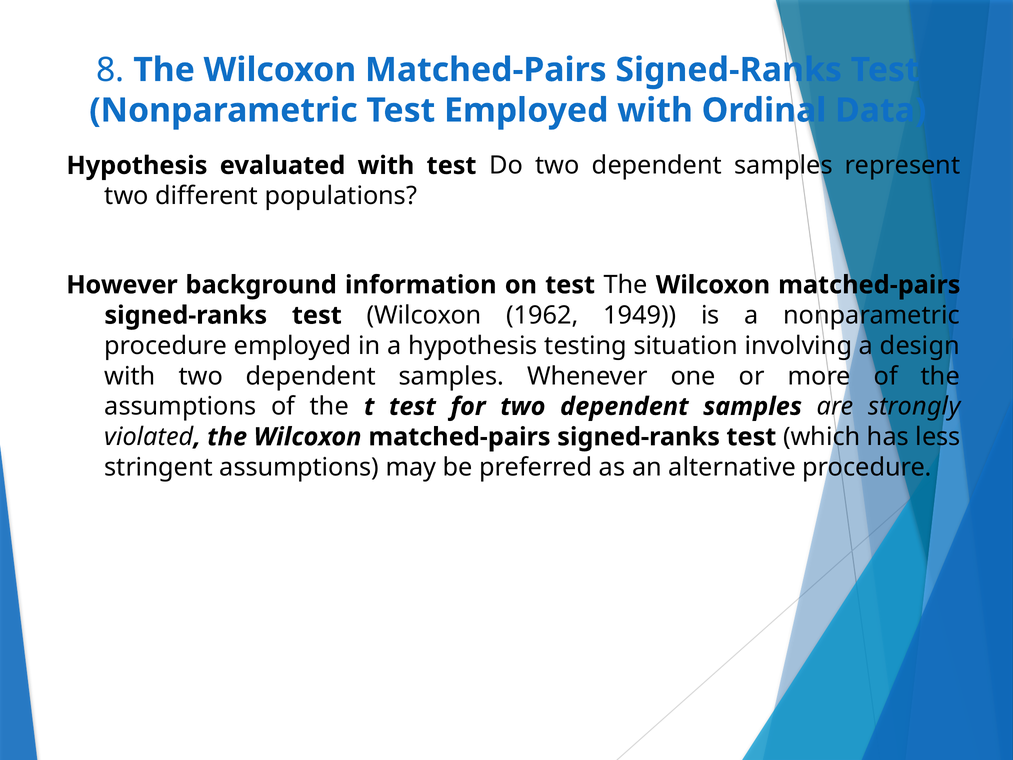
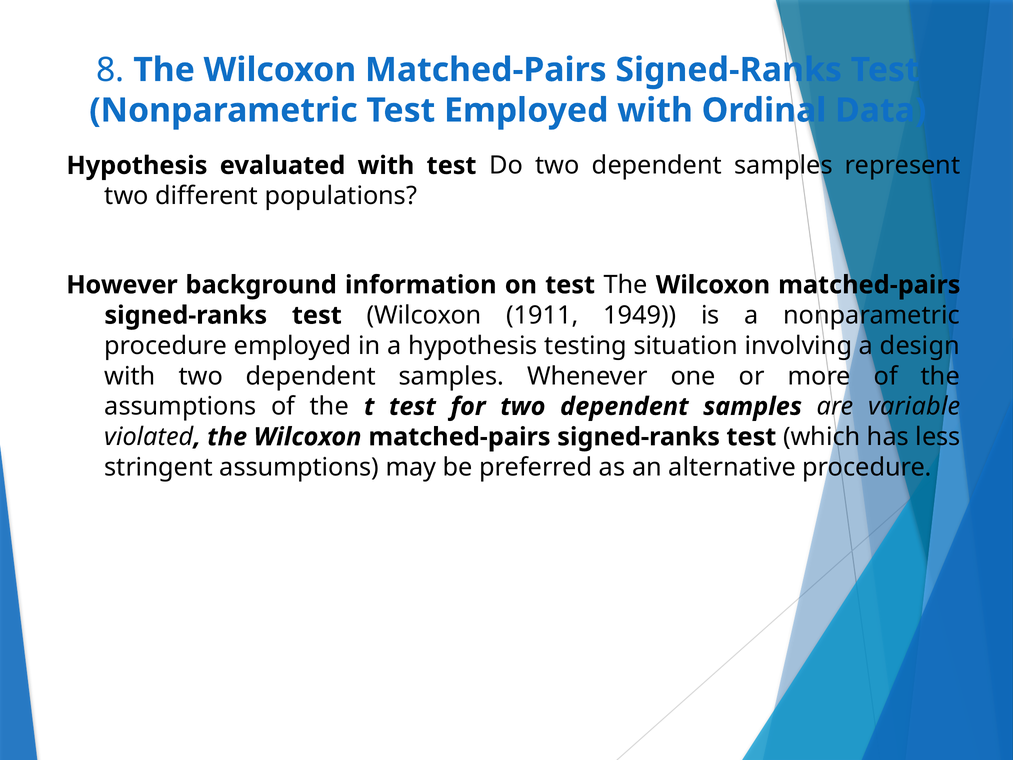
1962: 1962 -> 1911
strongly: strongly -> variable
